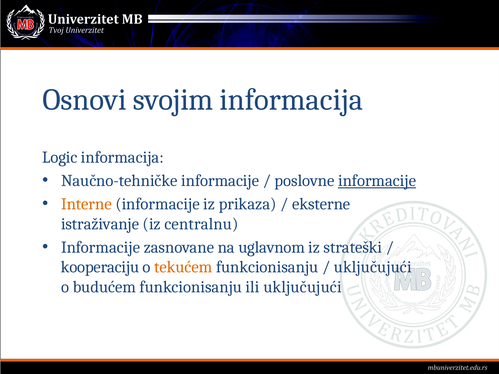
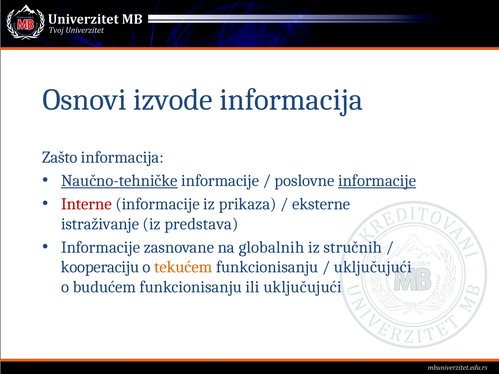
svojim: svojim -> izvode
Logic: Logic -> Zašto
Naučno-tehničke underline: none -> present
Interne colour: orange -> red
centralnu: centralnu -> predstava
uglavnom: uglavnom -> globalnih
strateški: strateški -> stručnih
